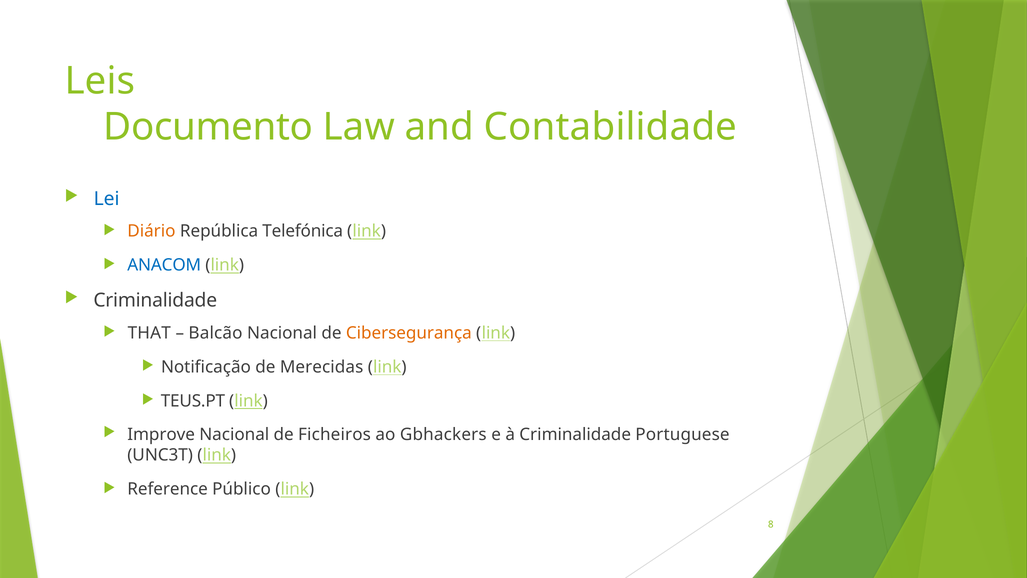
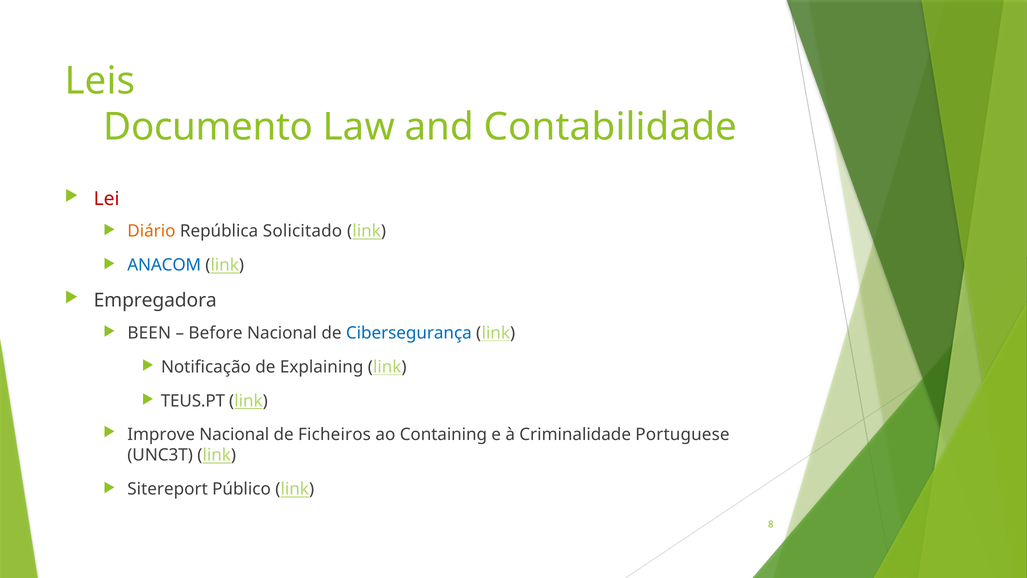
Lei colour: blue -> red
Telefónica: Telefónica -> Solicitado
Criminalidade at (155, 300): Criminalidade -> Empregadora
THAT: THAT -> BEEN
Balcão: Balcão -> Before
Cibersegurança colour: orange -> blue
Merecidas: Merecidas -> Explaining
Gbhackers: Gbhackers -> Containing
Reference: Reference -> Sitereport
